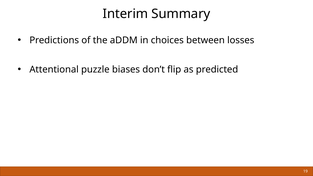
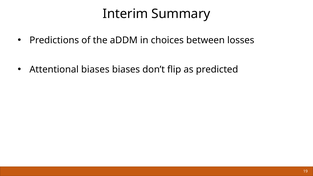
Attentional puzzle: puzzle -> biases
